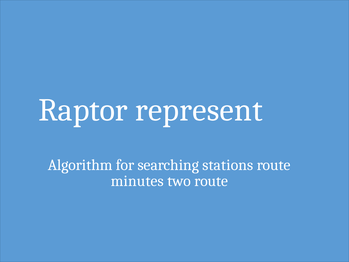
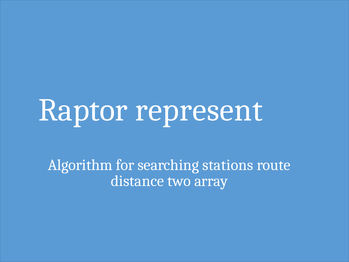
minutes: minutes -> distance
two route: route -> array
